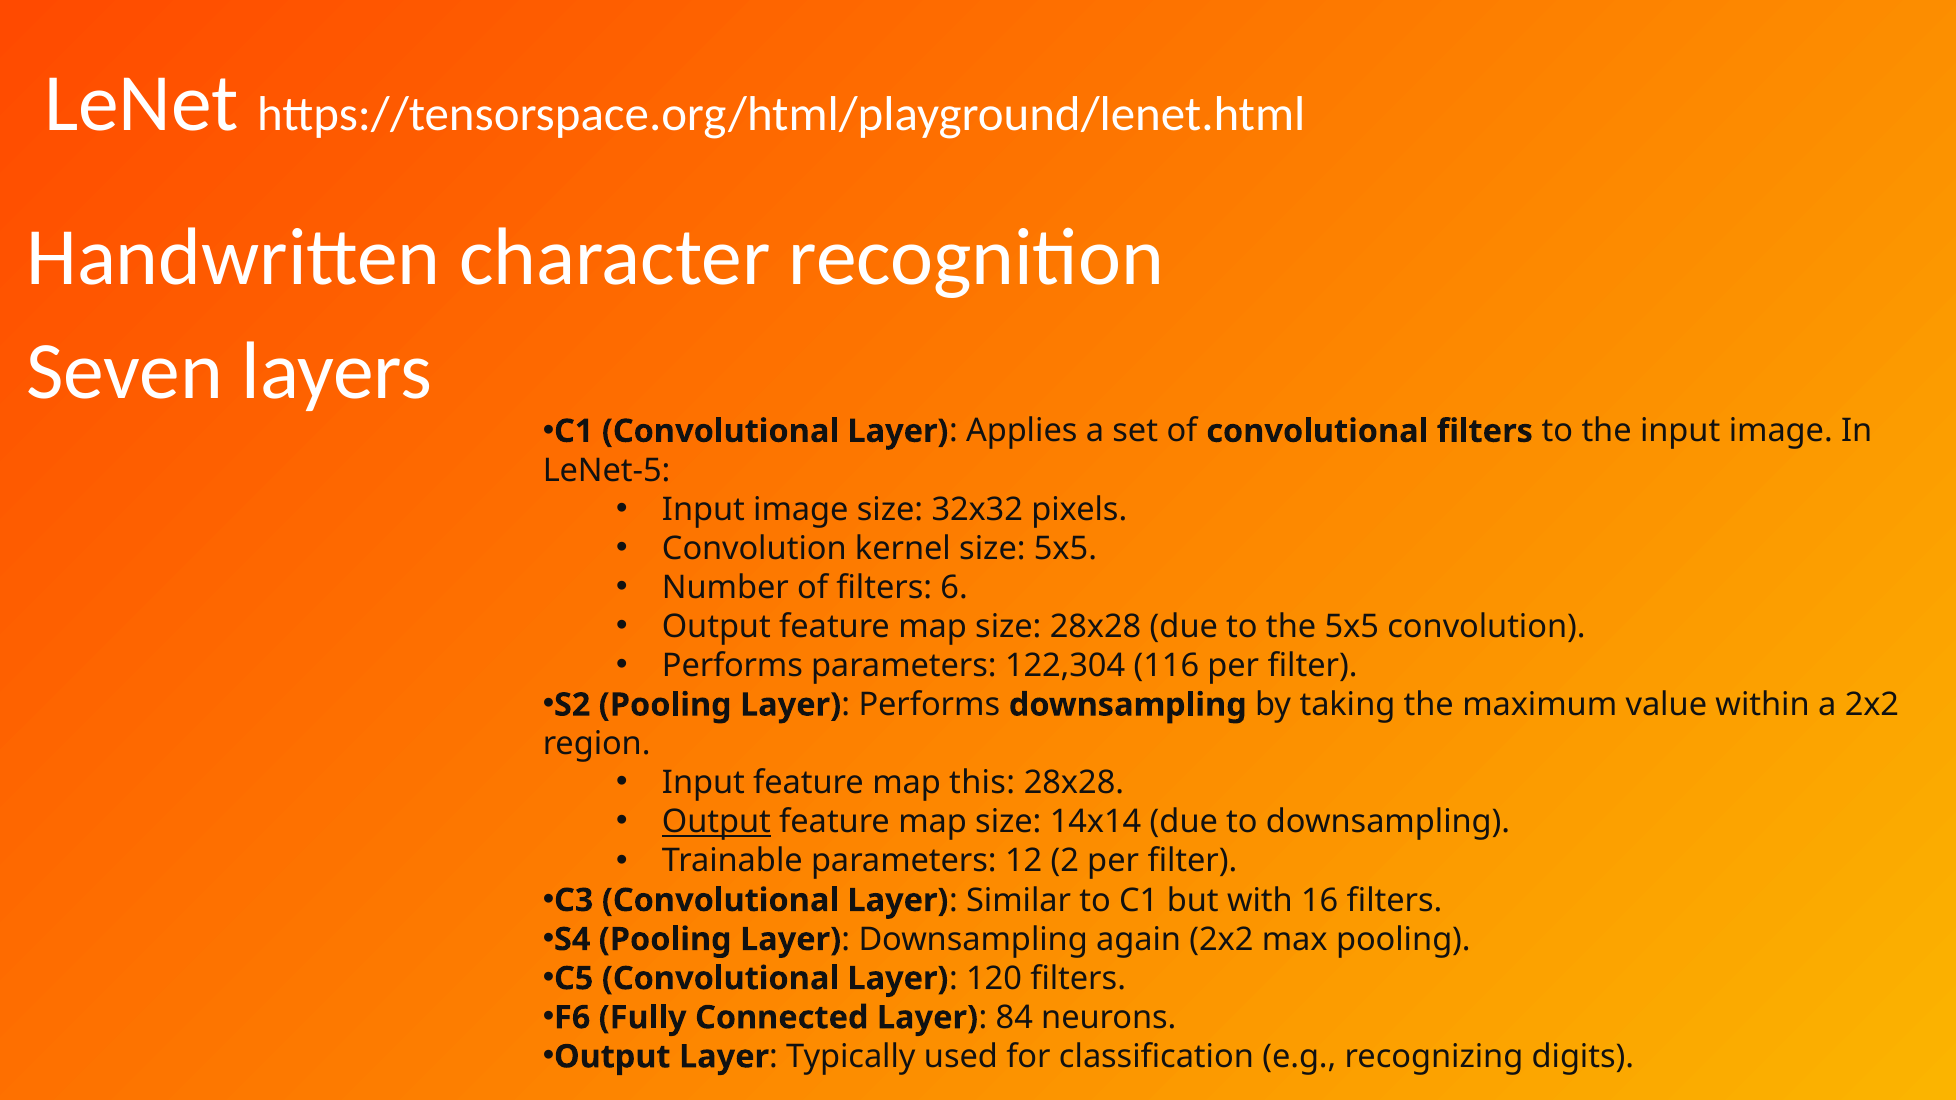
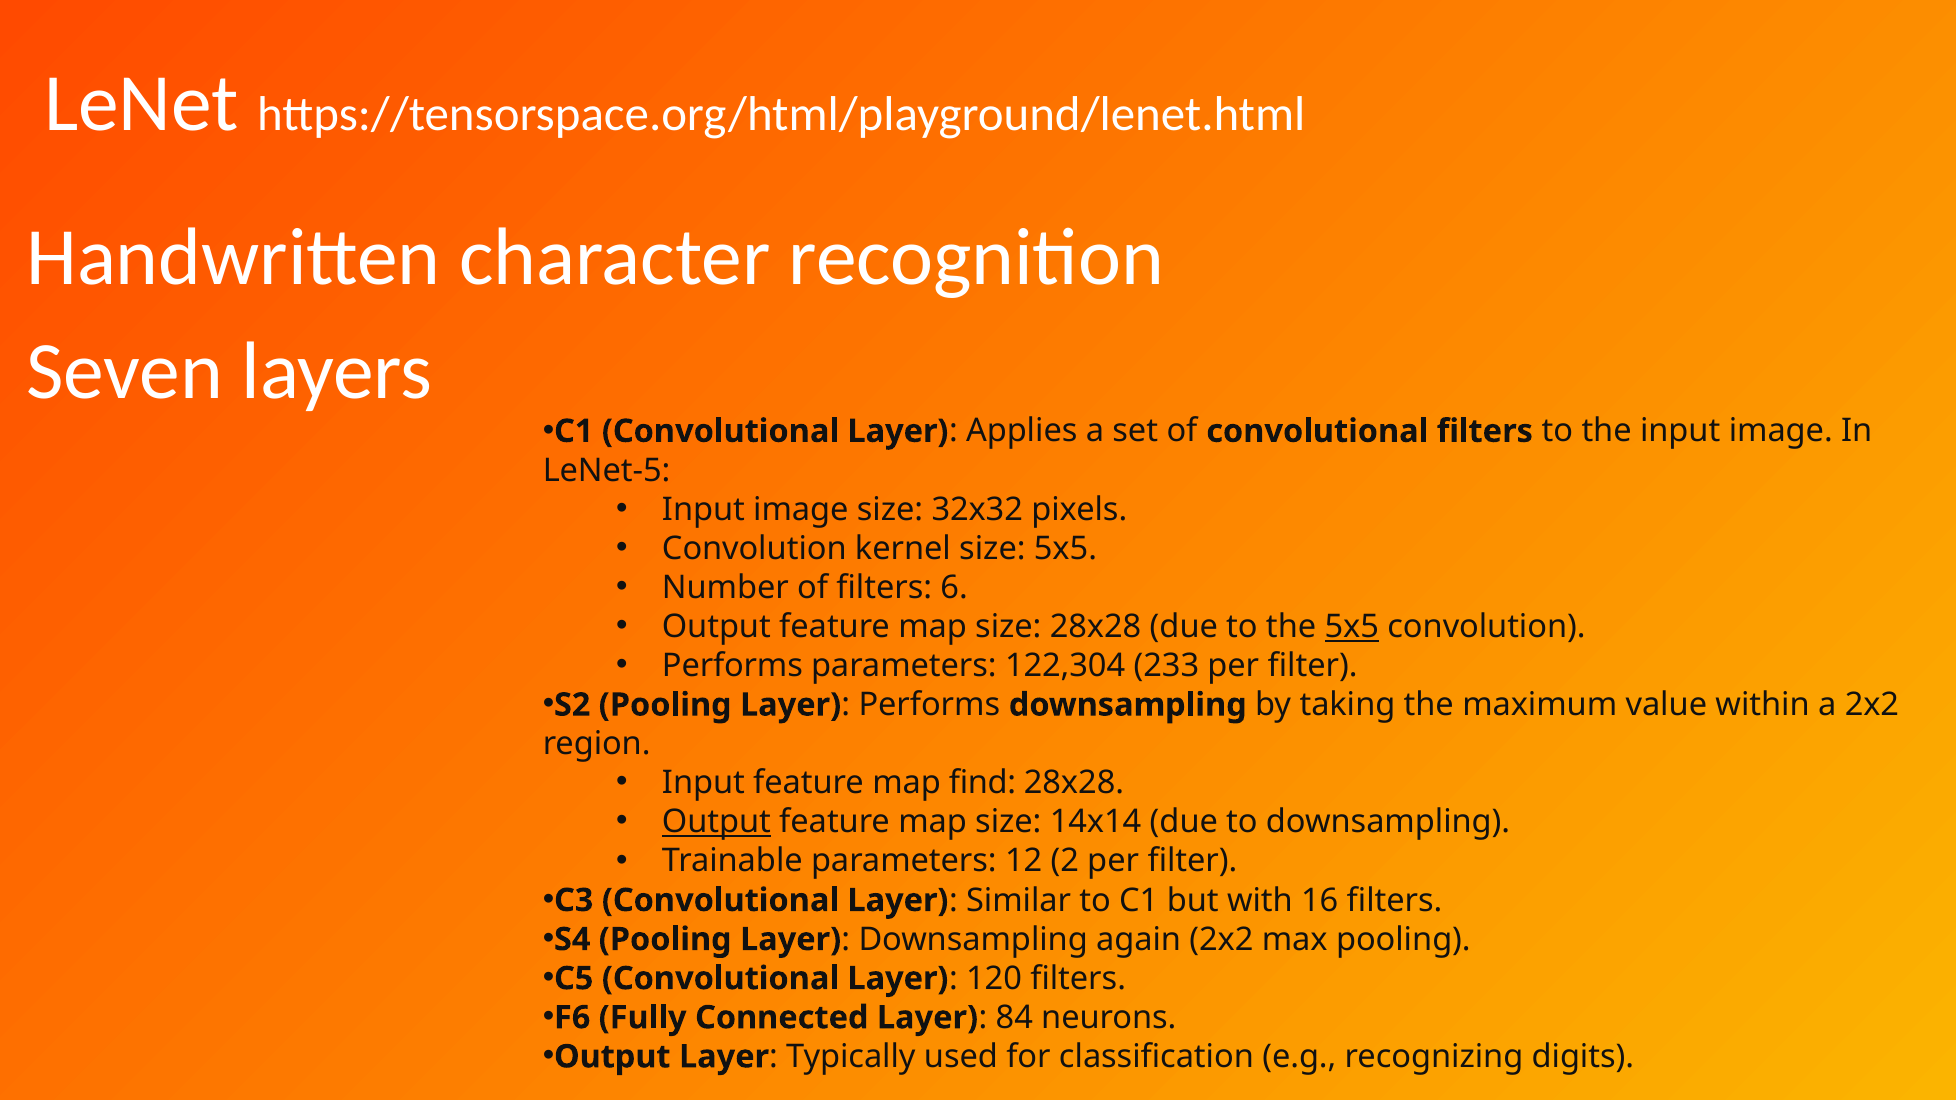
5x5 at (1352, 627) underline: none -> present
116: 116 -> 233
this: this -> find
